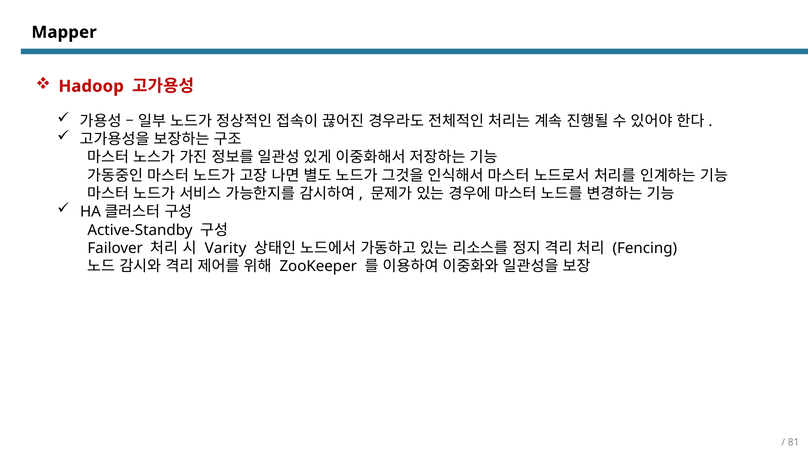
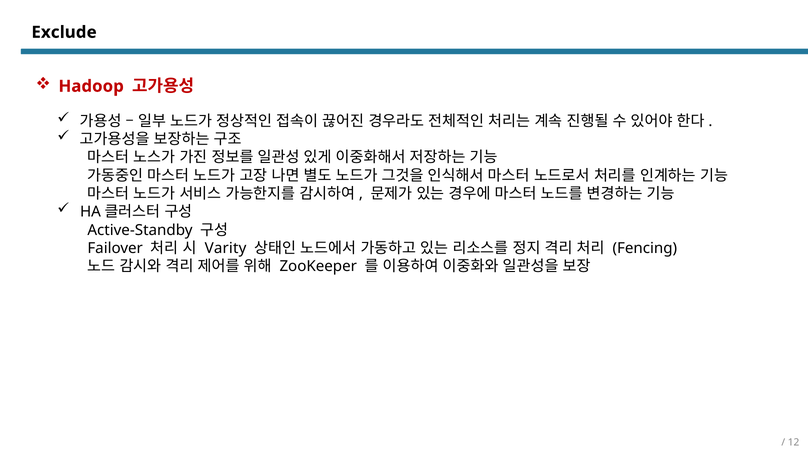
Mapper: Mapper -> Exclude
81: 81 -> 12
